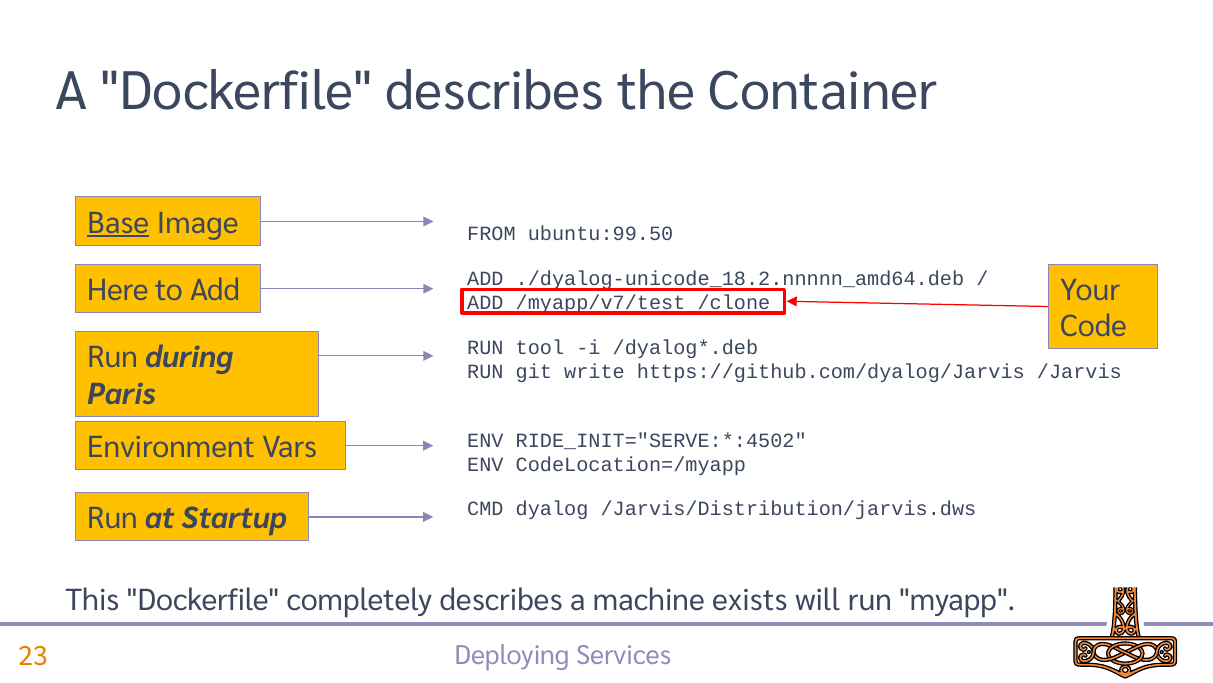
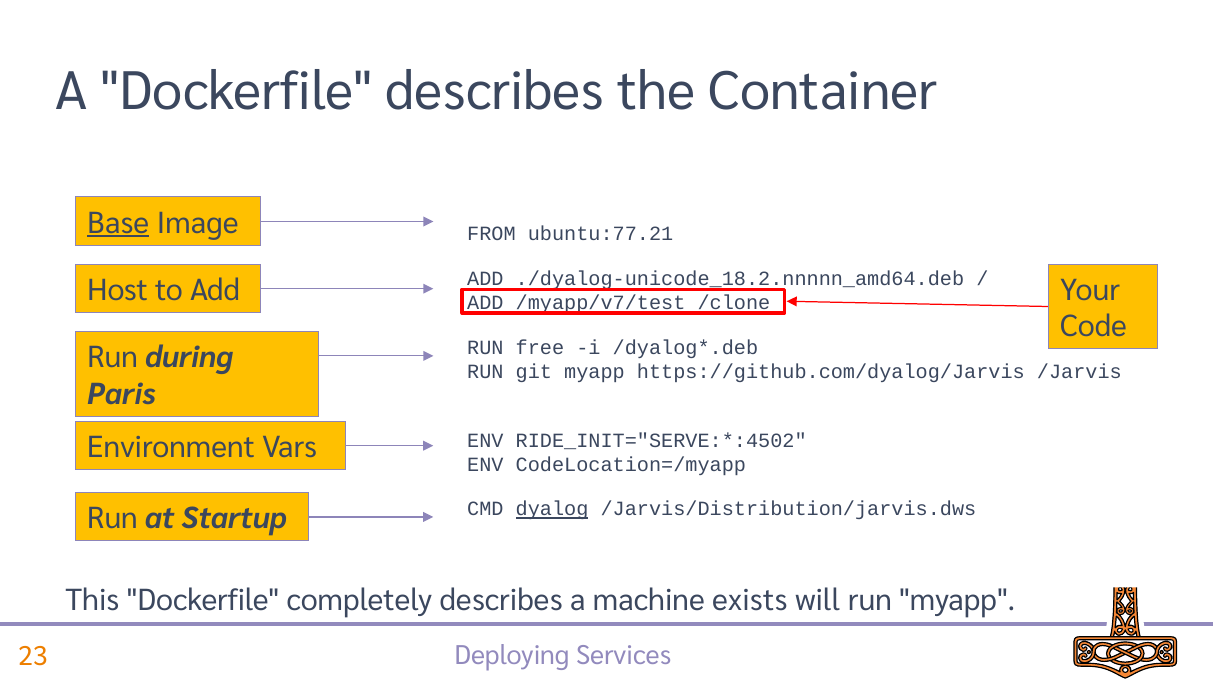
ubuntu:99.50: ubuntu:99.50 -> ubuntu:77.21
Here: Here -> Host
tool: tool -> free
git write: write -> myapp
dyalog underline: none -> present
